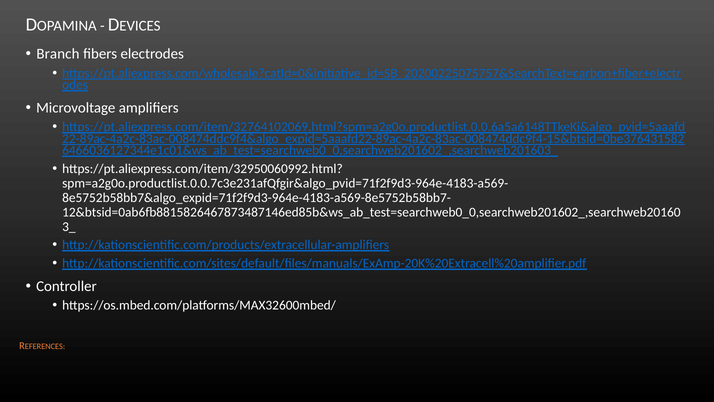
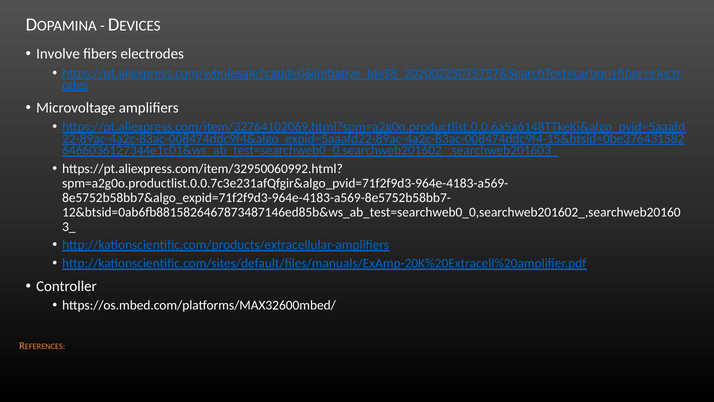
Branch: Branch -> Involve
